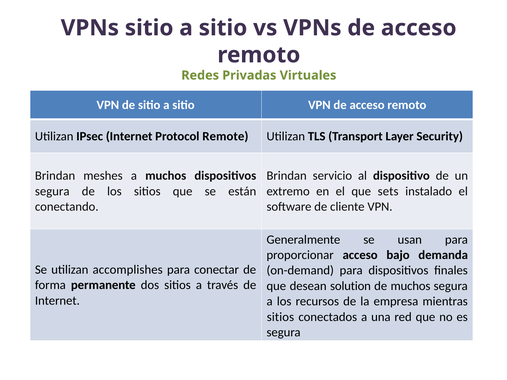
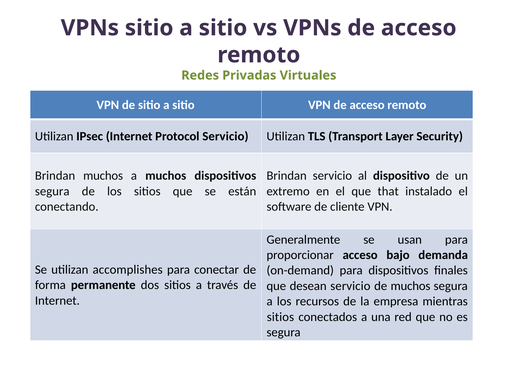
Protocol Remote: Remote -> Servicio
Brindan meshes: meshes -> muchos
sets: sets -> that
desean solution: solution -> servicio
